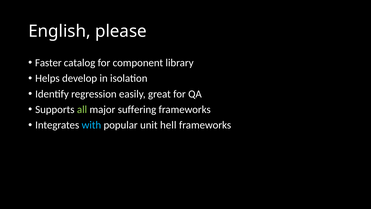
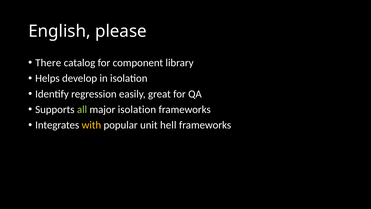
Faster: Faster -> There
major suffering: suffering -> isolation
with colour: light blue -> yellow
